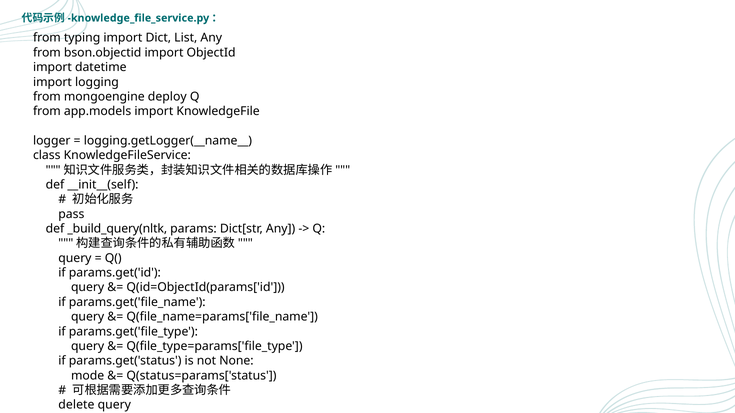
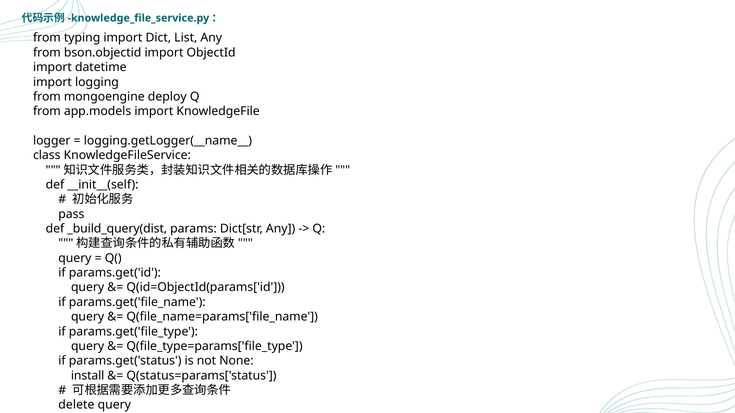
_build_query(nltk: _build_query(nltk -> _build_query(dist
mode: mode -> install
